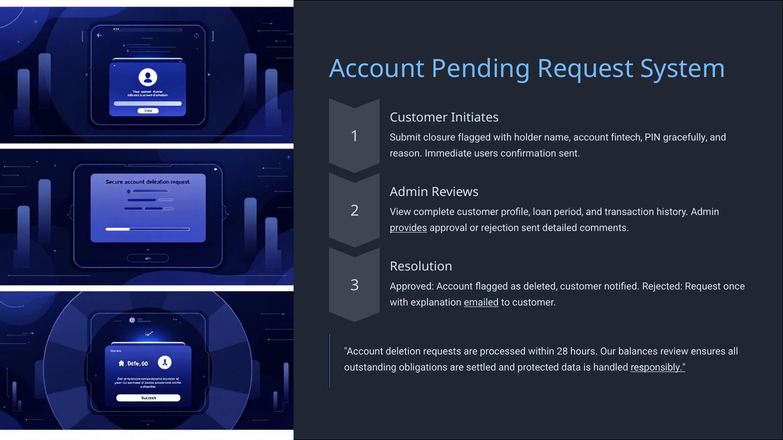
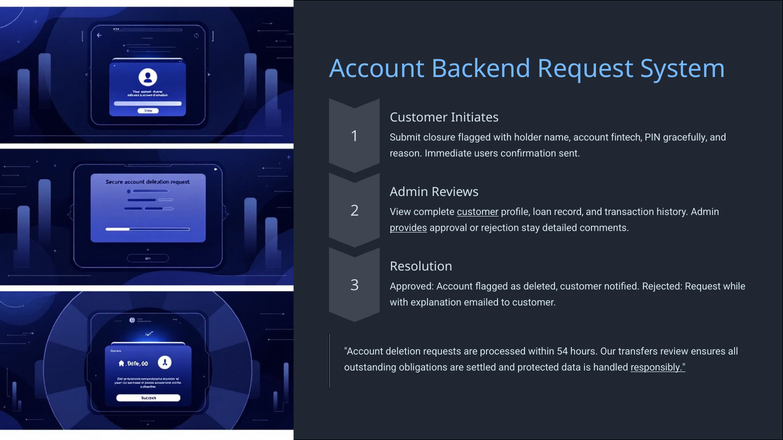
Pending: Pending -> Backend
customer at (478, 212) underline: none -> present
period: period -> record
rejection sent: sent -> stay
once: once -> while
emailed underline: present -> none
28: 28 -> 54
balances: balances -> transfers
